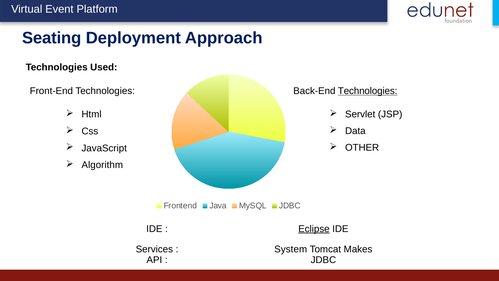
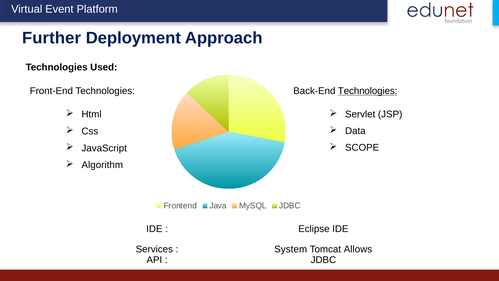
Seating: Seating -> Further
OTHER: OTHER -> SCOPE
Eclipse underline: present -> none
Makes: Makes -> Allows
